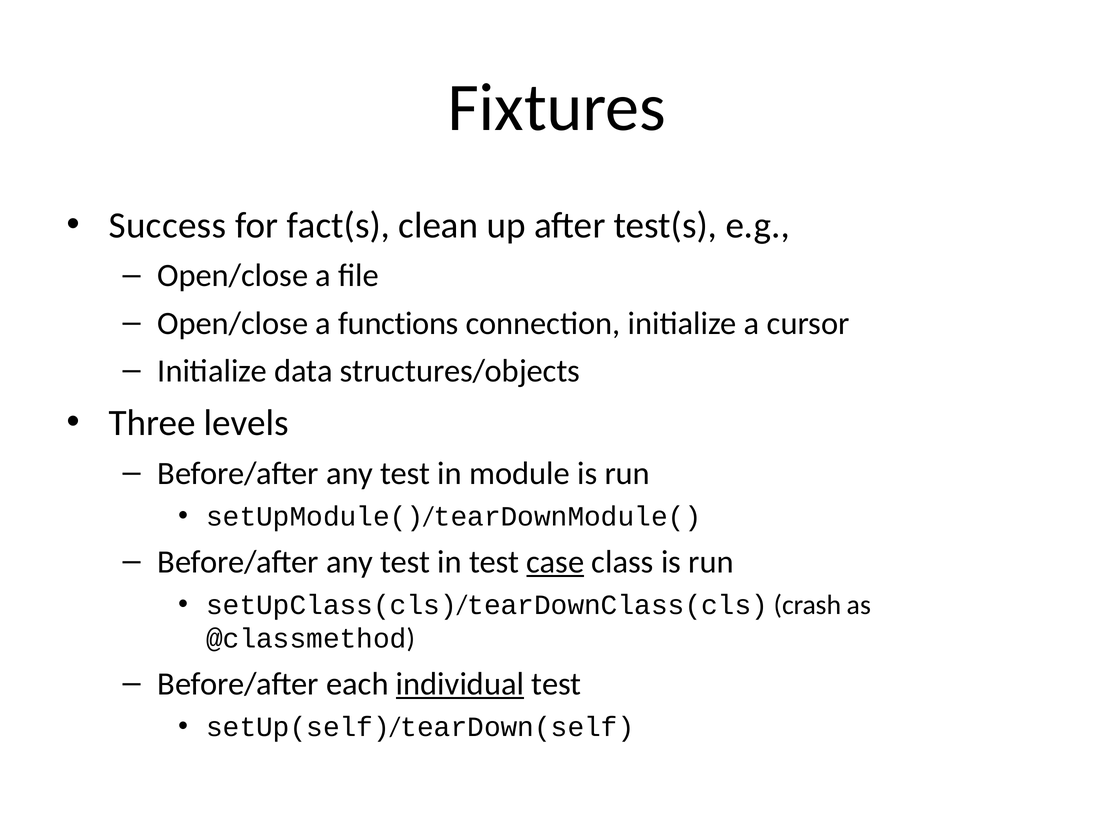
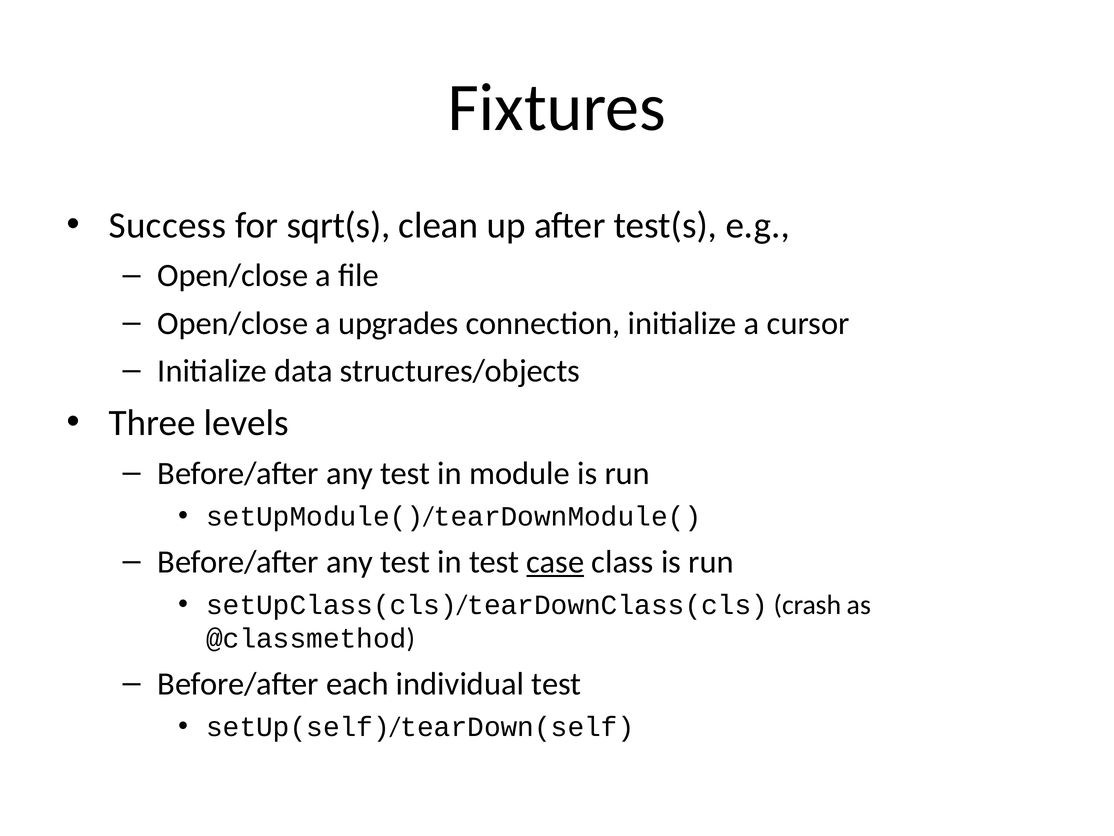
fact(s: fact(s -> sqrt(s
functions: functions -> upgrades
individual underline: present -> none
